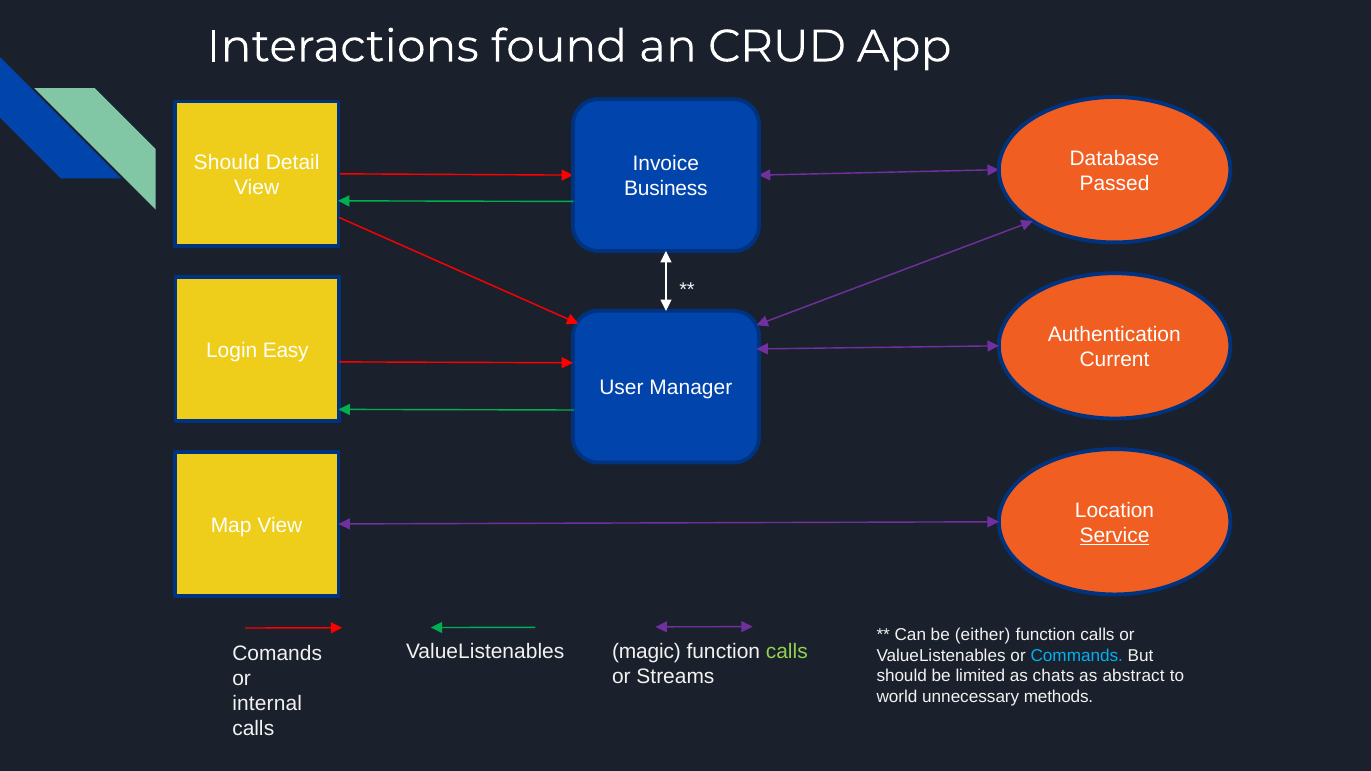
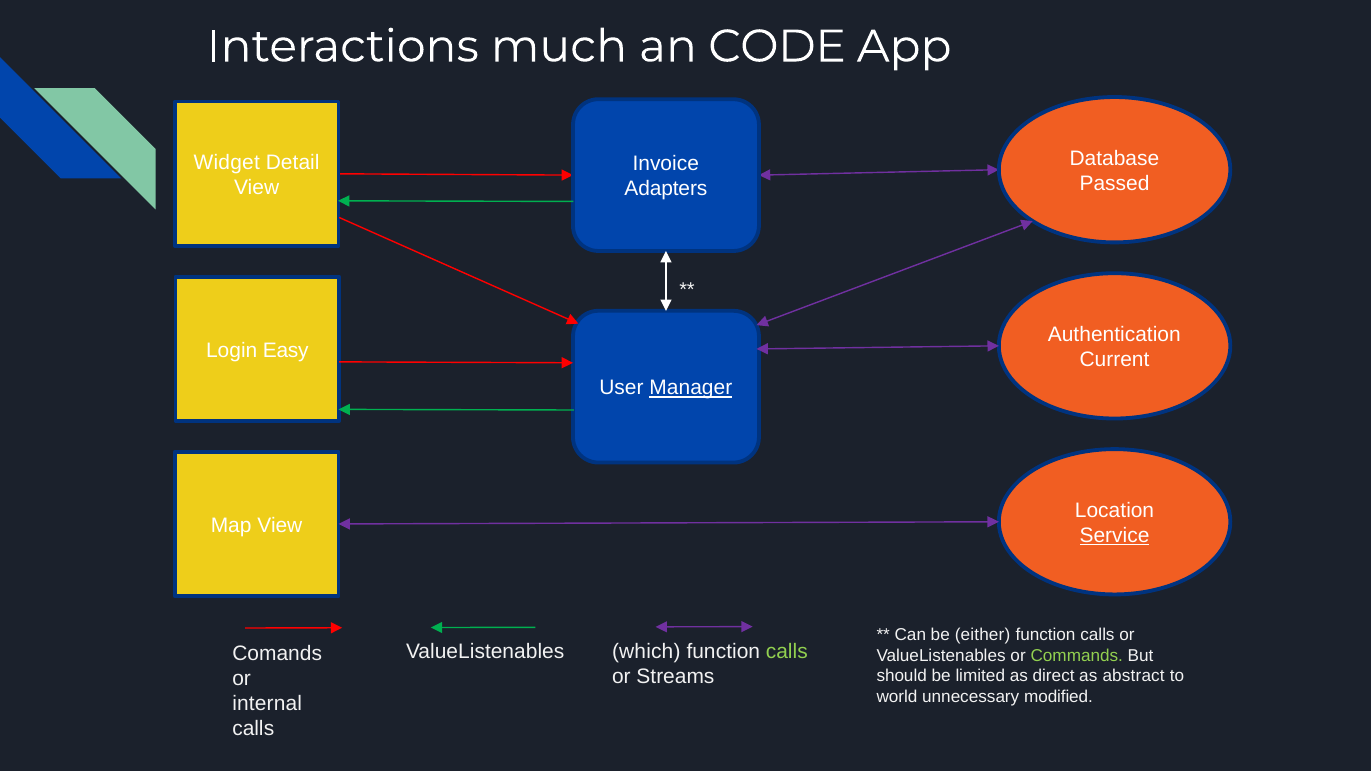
found: found -> much
CRUD: CRUD -> CODE
Should at (227, 163): Should -> Widget
Business: Business -> Adapters
Manager underline: none -> present
magic: magic -> which
Commands colour: light blue -> light green
chats: chats -> direct
methods: methods -> modified
